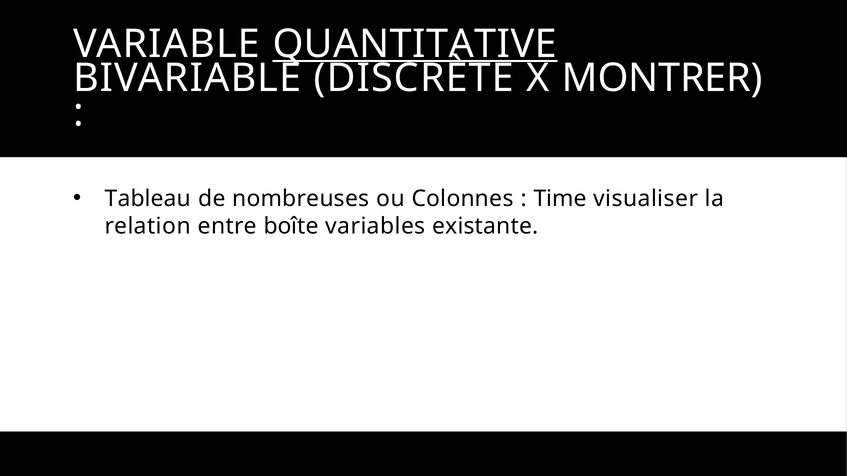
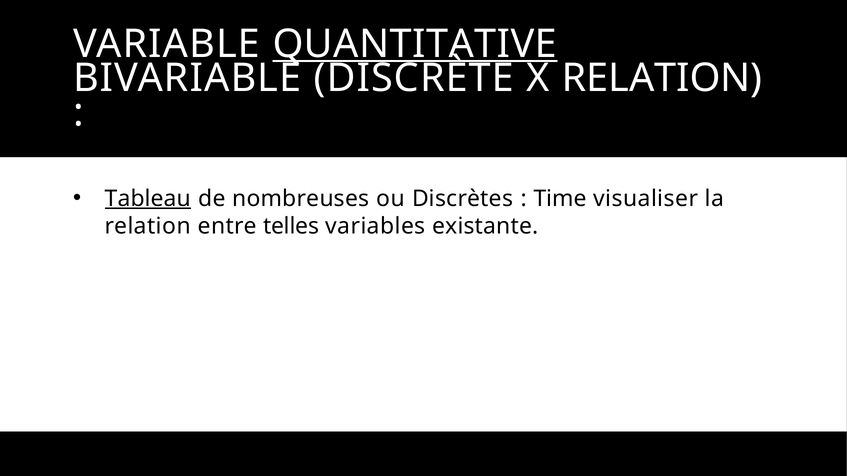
X MONTRER: MONTRER -> RELATION
Tableau underline: none -> present
Colonnes: Colonnes -> Discrètes
boîte: boîte -> telles
